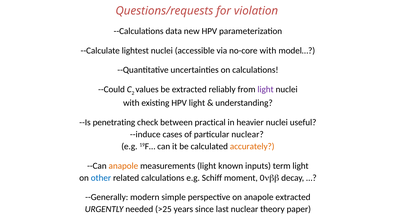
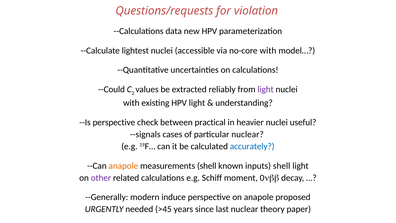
--Is penetrating: penetrating -> perspective
--induce: --induce -> --signals
accurately colour: orange -> blue
measurements light: light -> shell
inputs term: term -> shell
other colour: blue -> purple
simple: simple -> induce
anapole extracted: extracted -> proposed
>25: >25 -> >45
